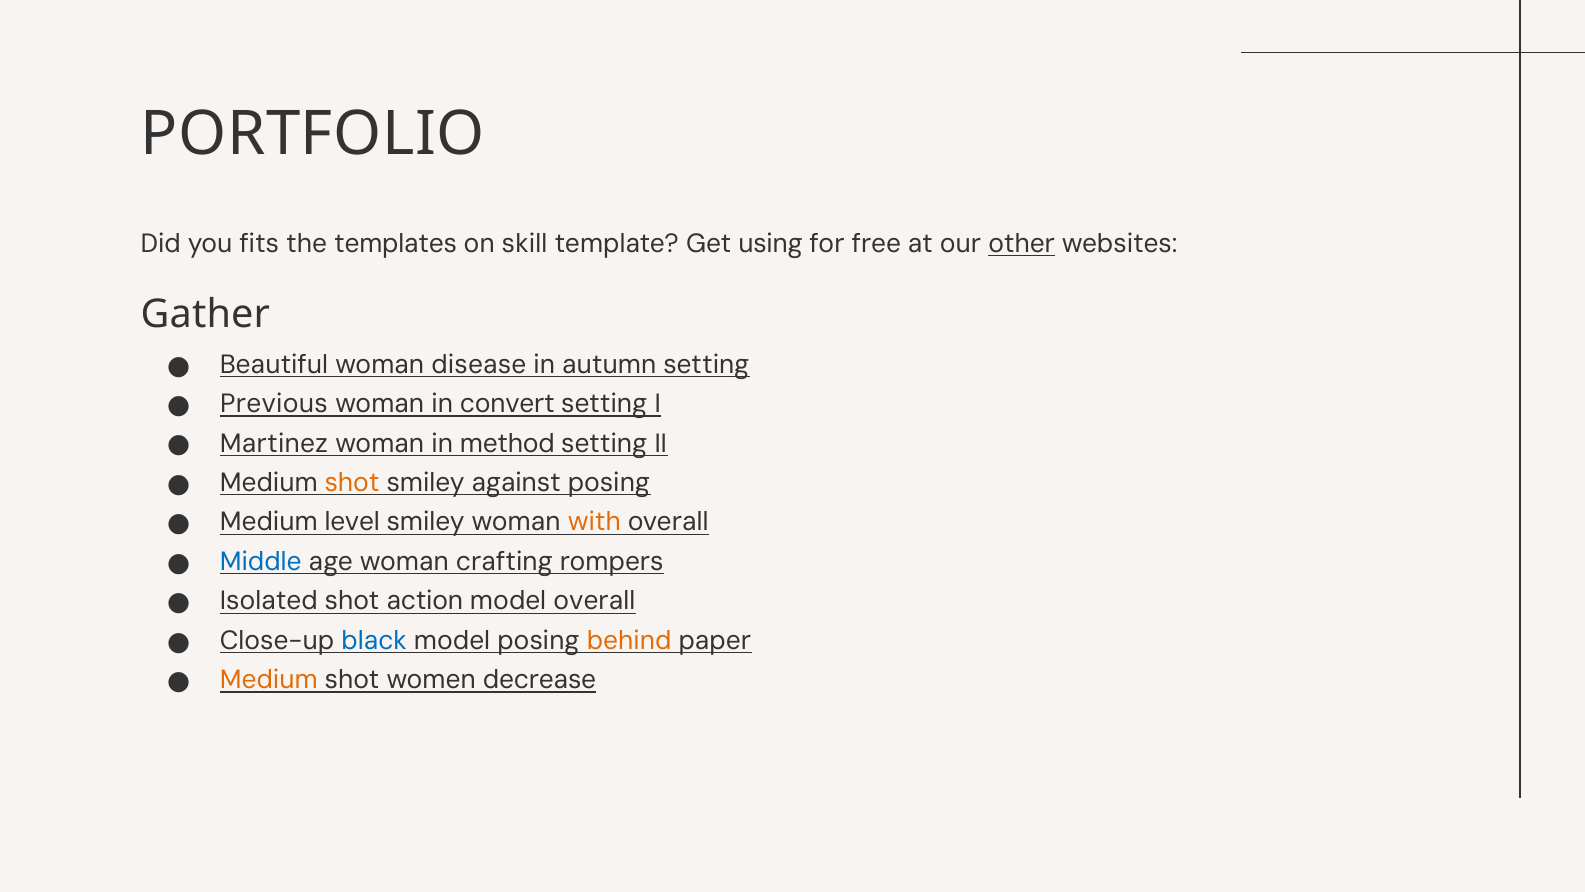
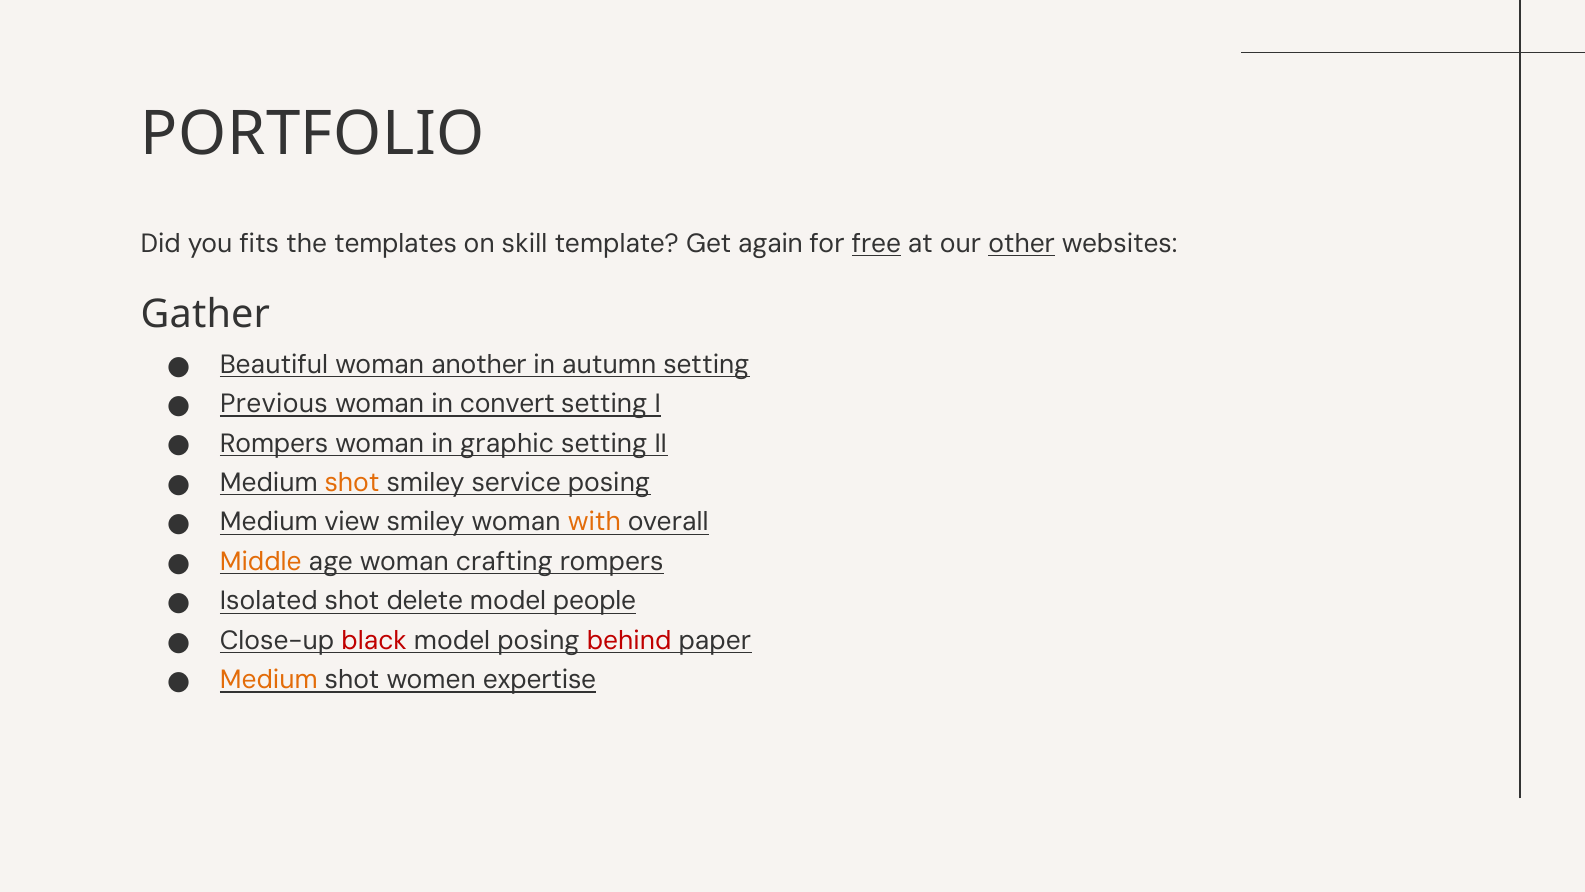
using: using -> again
free underline: none -> present
disease: disease -> another
Martinez at (274, 443): Martinez -> Rompers
method: method -> graphic
against: against -> service
level: level -> view
Middle colour: blue -> orange
action: action -> delete
model overall: overall -> people
black colour: blue -> red
behind colour: orange -> red
decrease: decrease -> expertise
